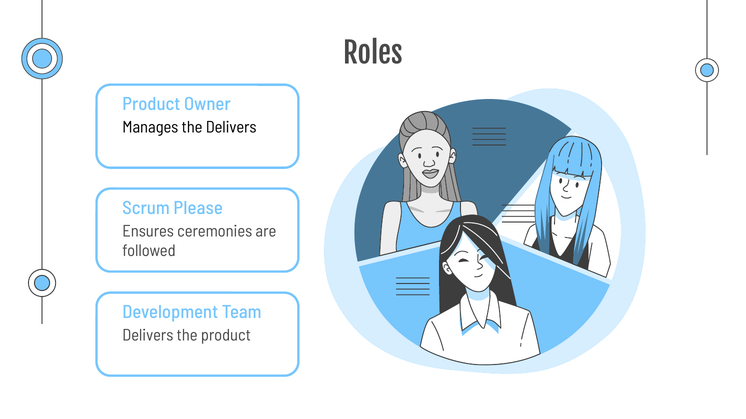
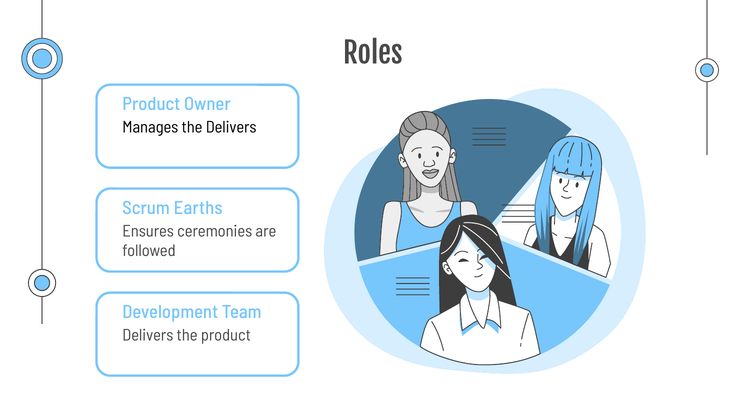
Please: Please -> Earths
